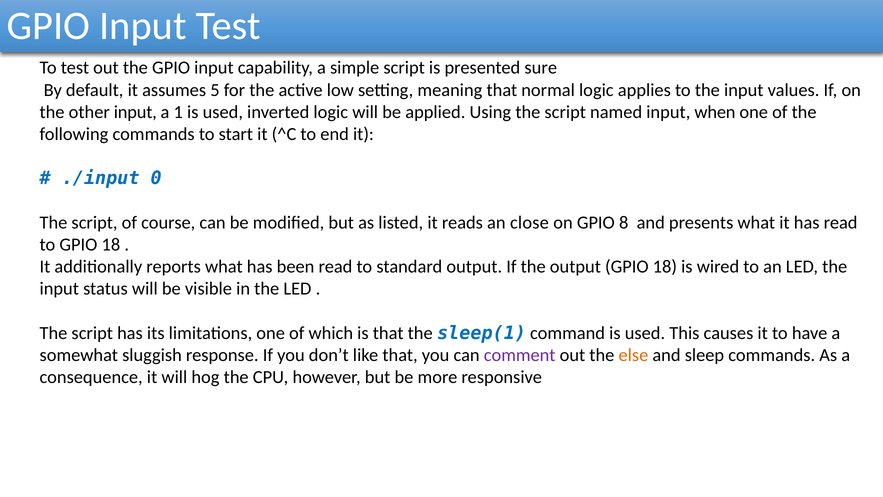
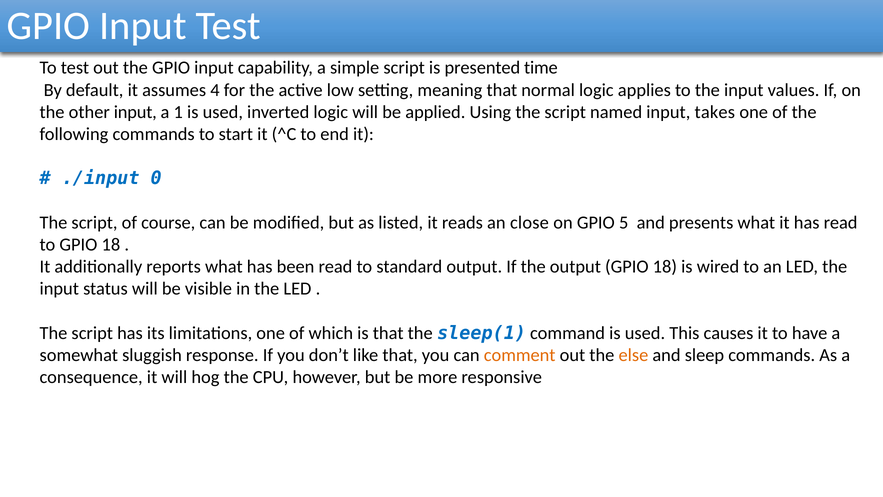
sure: sure -> time
5: 5 -> 4
when: when -> takes
8: 8 -> 5
comment colour: purple -> orange
